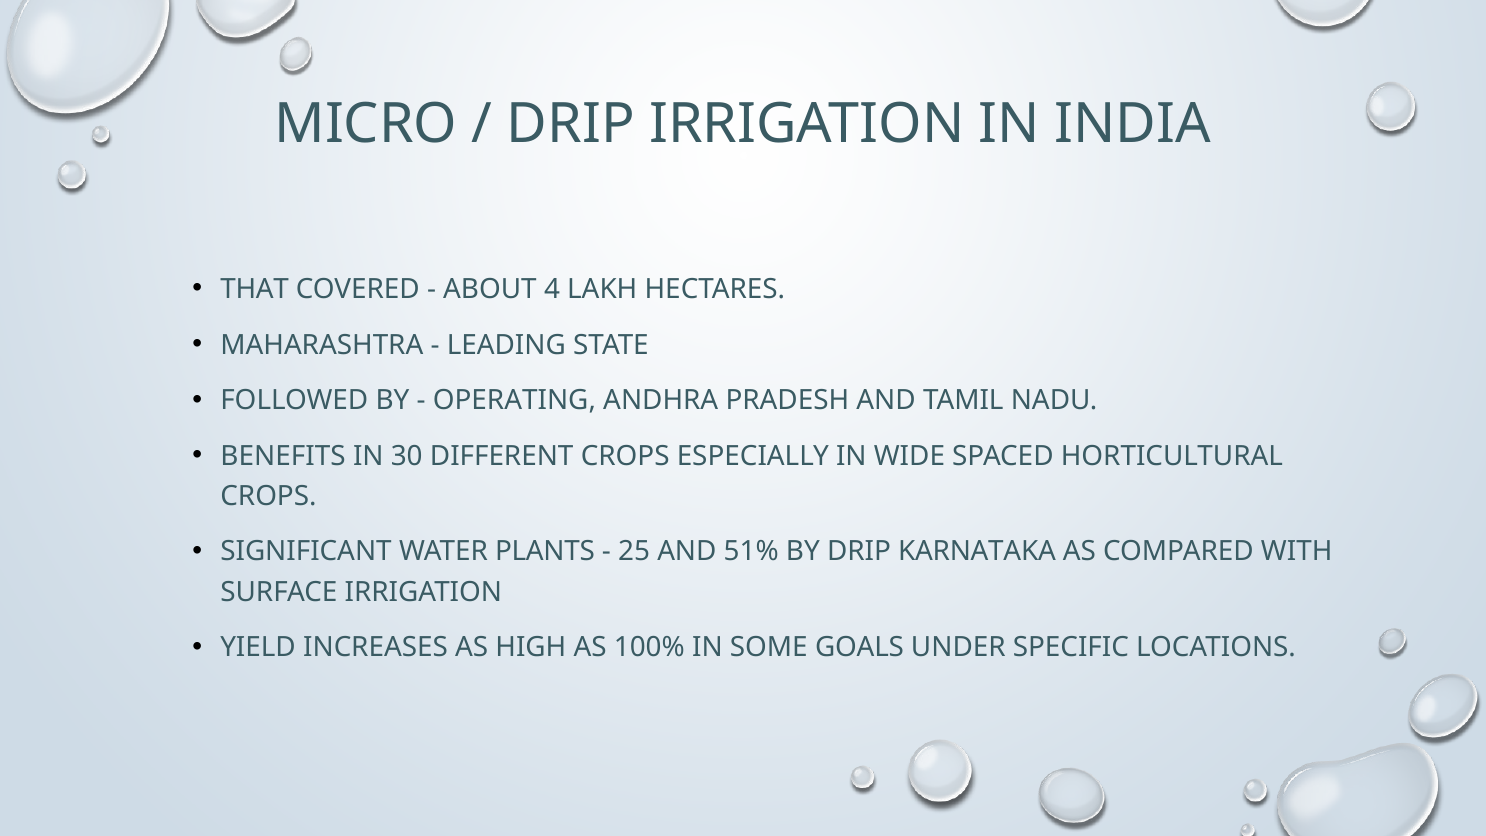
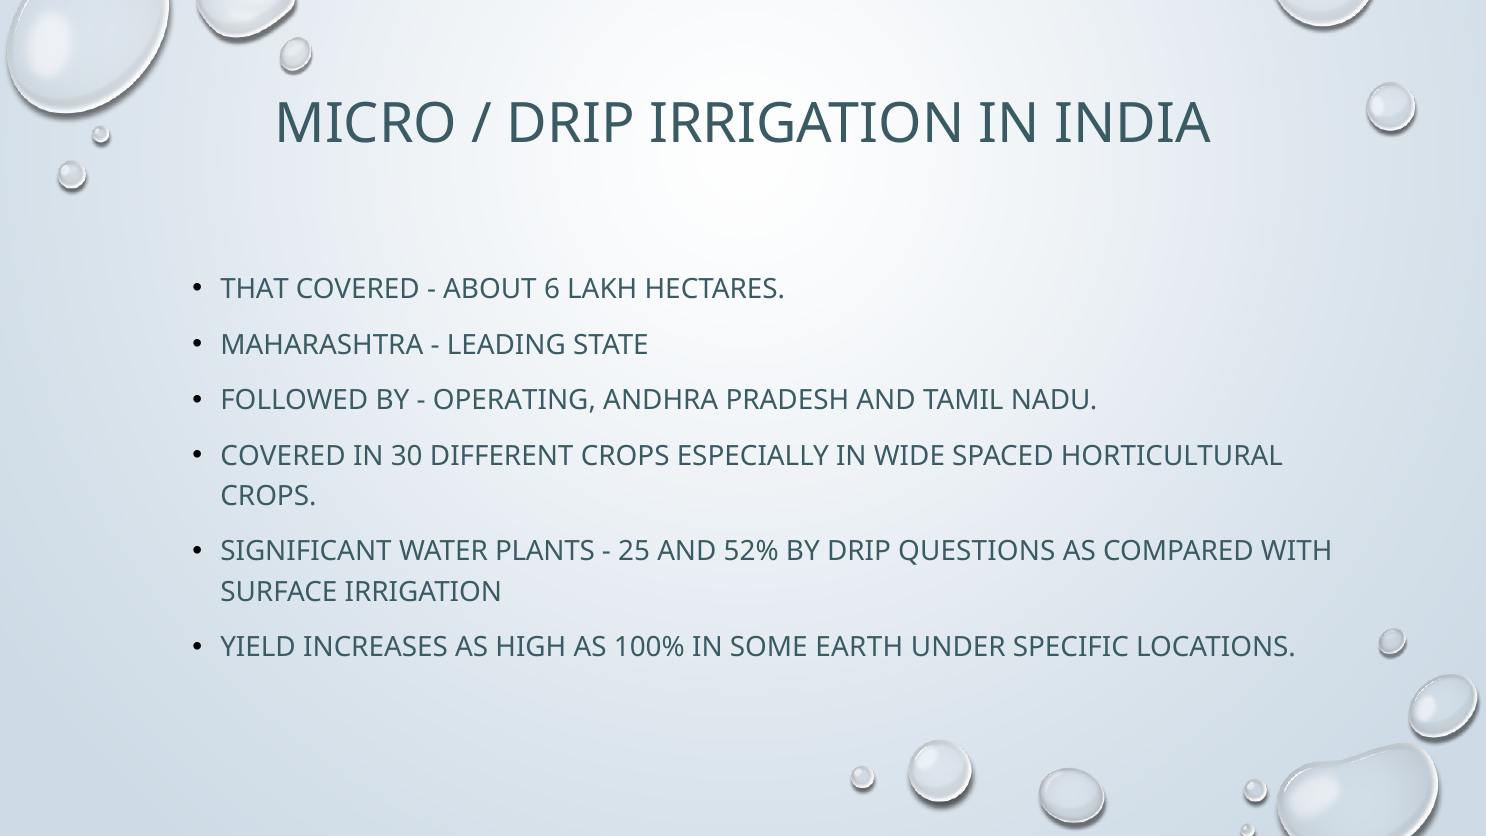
4: 4 -> 6
BENEFITS at (283, 456): BENEFITS -> COVERED
51%: 51% -> 52%
KARNATAKA: KARNATAKA -> QUESTIONS
GOALS: GOALS -> EARTH
